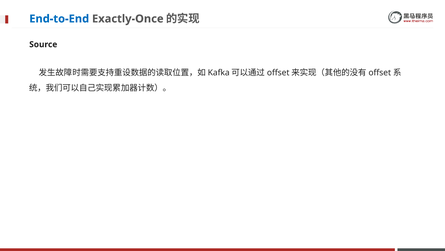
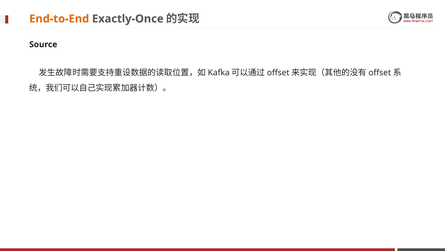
End-to-End colour: blue -> orange
